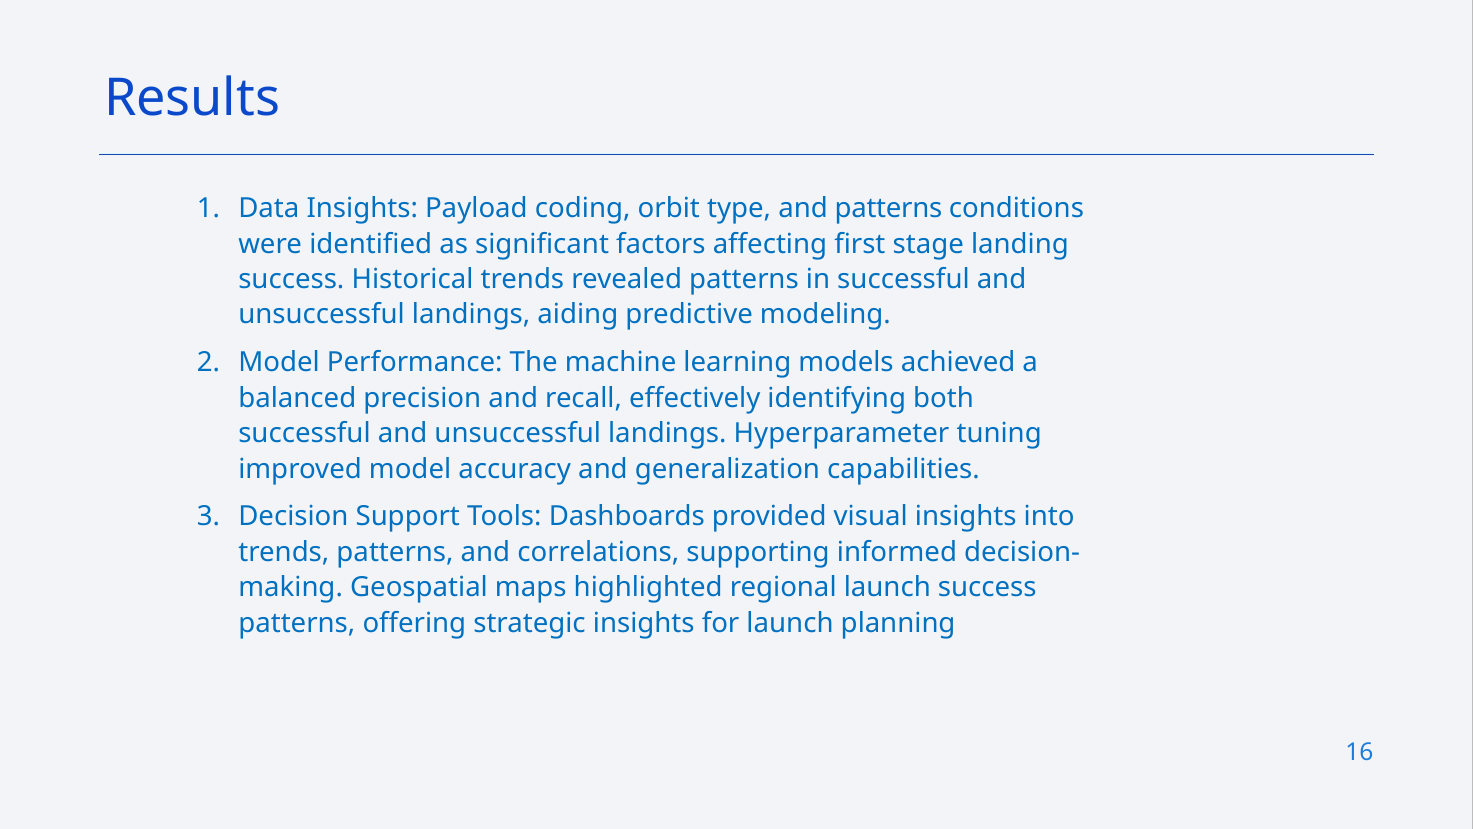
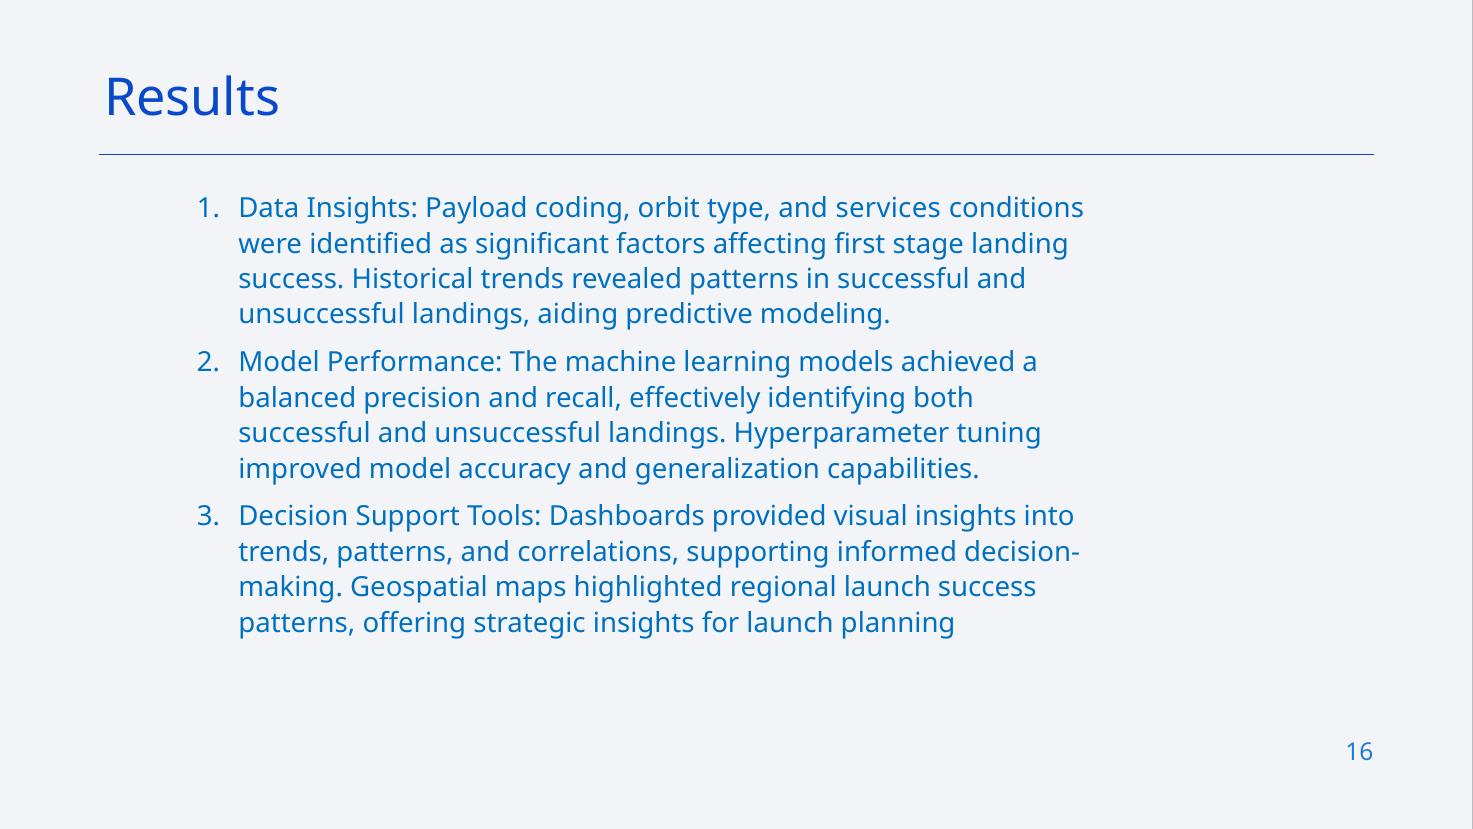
and patterns: patterns -> services
